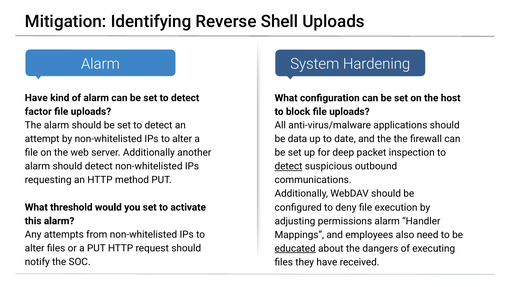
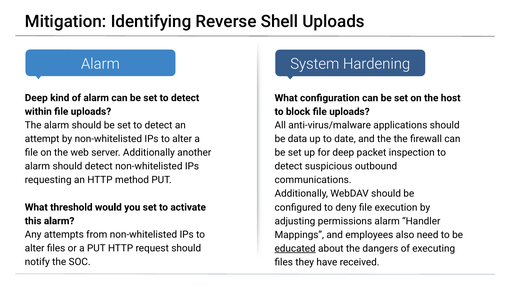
Have at (36, 98): Have -> Deep
factor: factor -> within
detect at (289, 166) underline: present -> none
